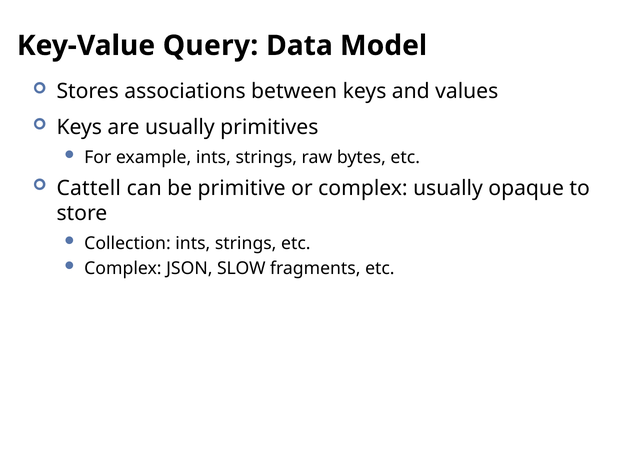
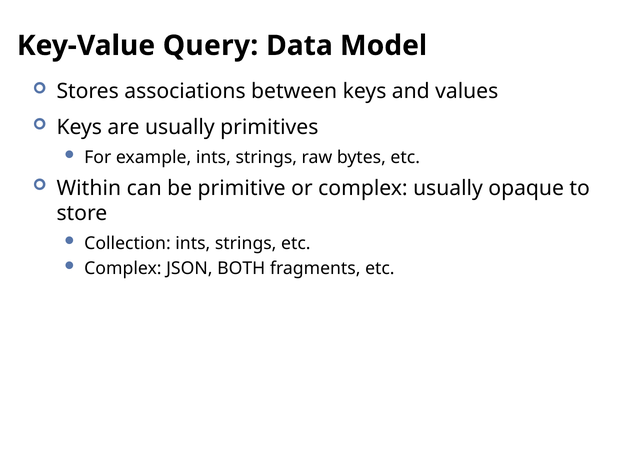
Cattell: Cattell -> Within
SLOW: SLOW -> BOTH
